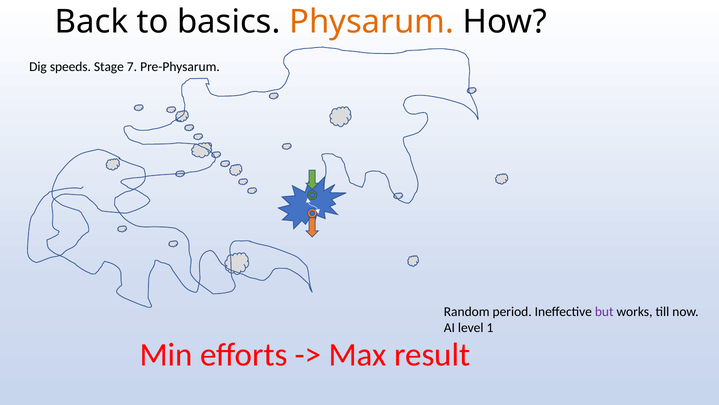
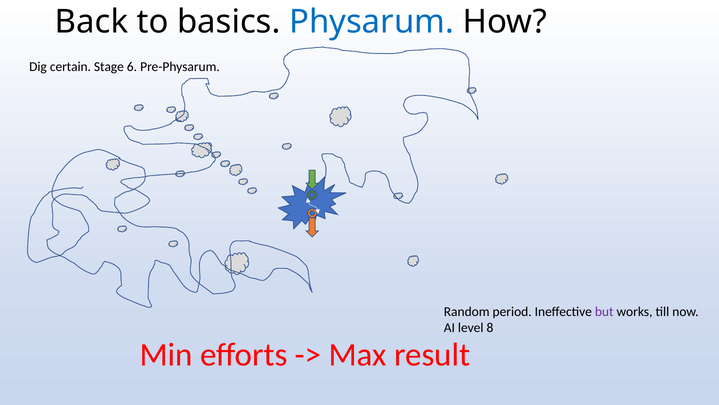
Physarum colour: orange -> blue
speeds: speeds -> certain
7: 7 -> 6
1: 1 -> 8
